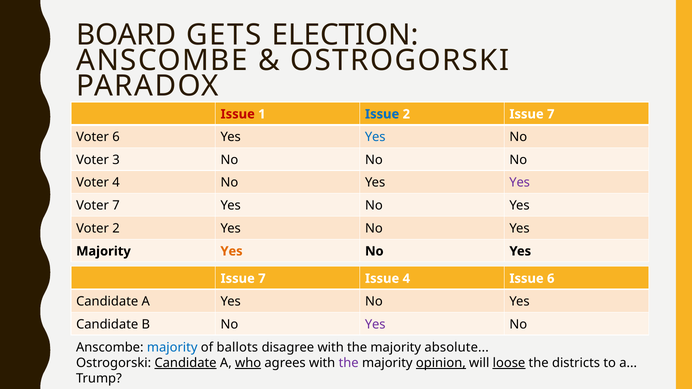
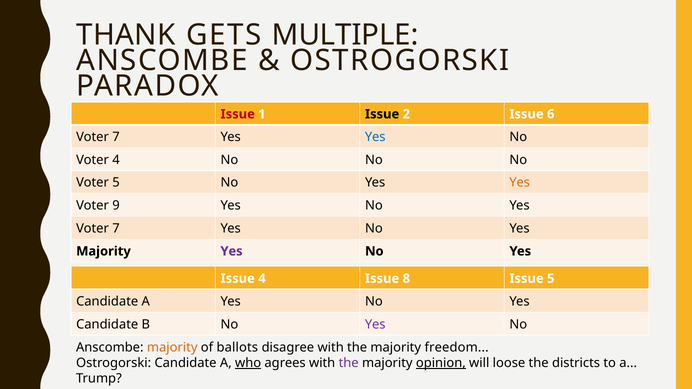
BOARD: BOARD -> THANK
ELECTION: ELECTION -> MULTIPLE
Issue at (382, 114) colour: blue -> black
2 Issue 7: 7 -> 6
6 at (116, 137): 6 -> 7
Voter 3: 3 -> 4
Voter 4: 4 -> 5
Yes at (520, 183) colour: purple -> orange
Voter 7: 7 -> 9
2 at (116, 229): 2 -> 7
Yes at (232, 251) colour: orange -> purple
7 at (262, 279): 7 -> 4
Issue 4: 4 -> 8
Issue 6: 6 -> 5
majority at (172, 348) colour: blue -> orange
absolute: absolute -> freedom
Candidate at (186, 363) underline: present -> none
loose underline: present -> none
